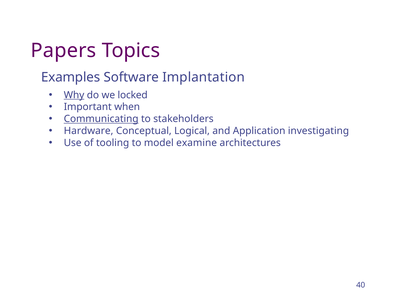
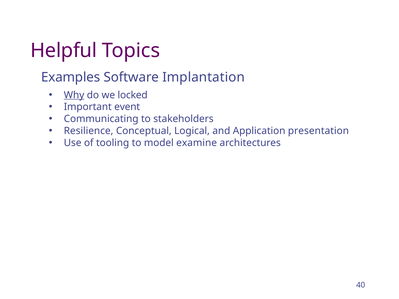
Papers: Papers -> Helpful
when: when -> event
Communicating underline: present -> none
Hardware: Hardware -> Resilience
investigating: investigating -> presentation
